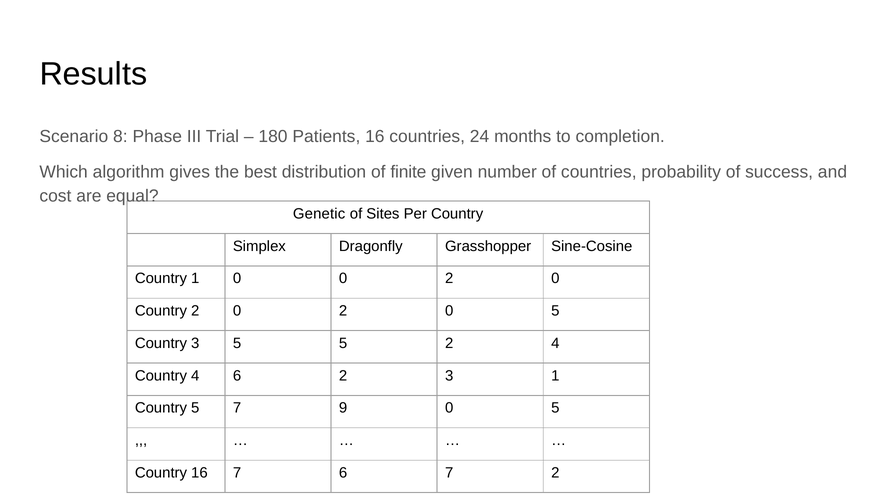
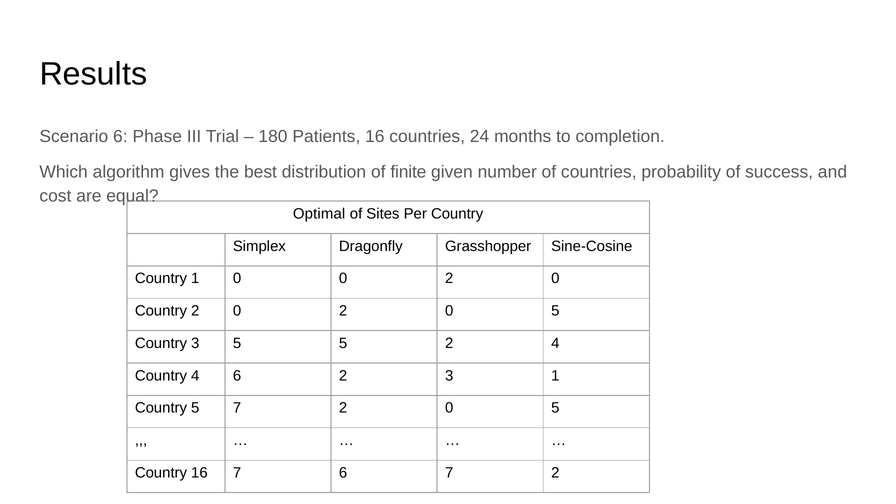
Scenario 8: 8 -> 6
Genetic: Genetic -> Optimal
5 7 9: 9 -> 2
